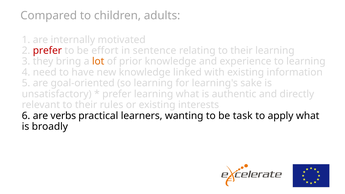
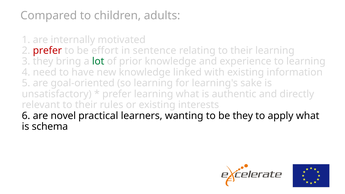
lot colour: orange -> green
verbs: verbs -> novel
be task: task -> they
broadly: broadly -> schema
